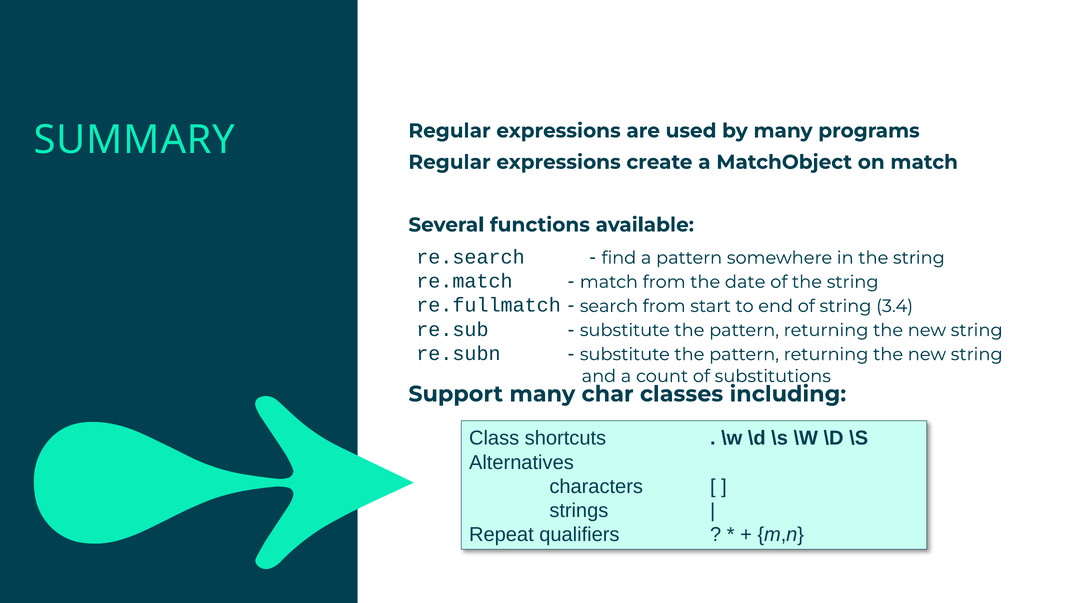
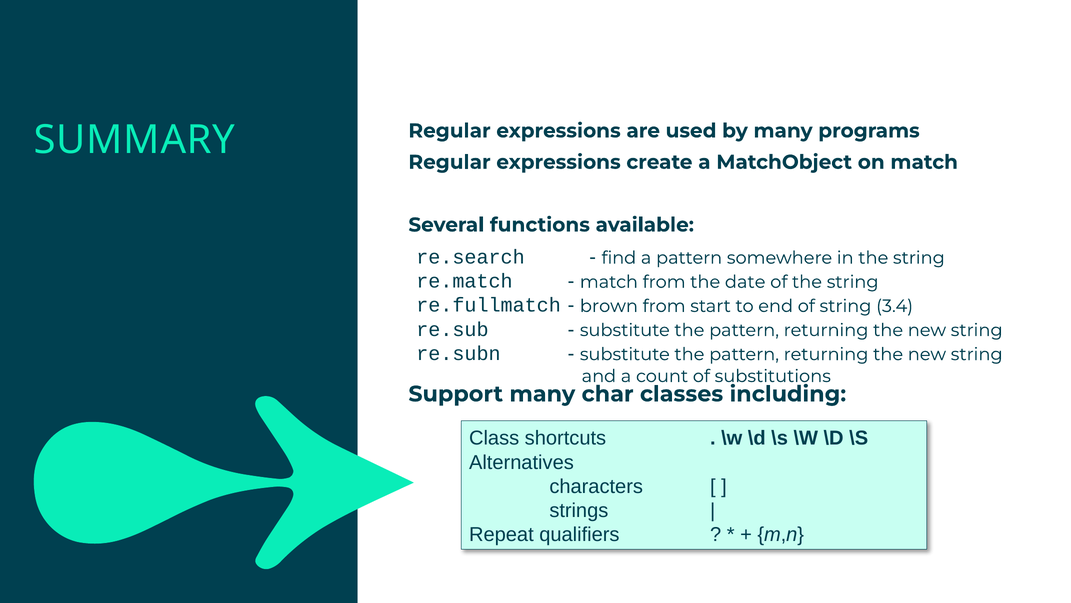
search: search -> brown
